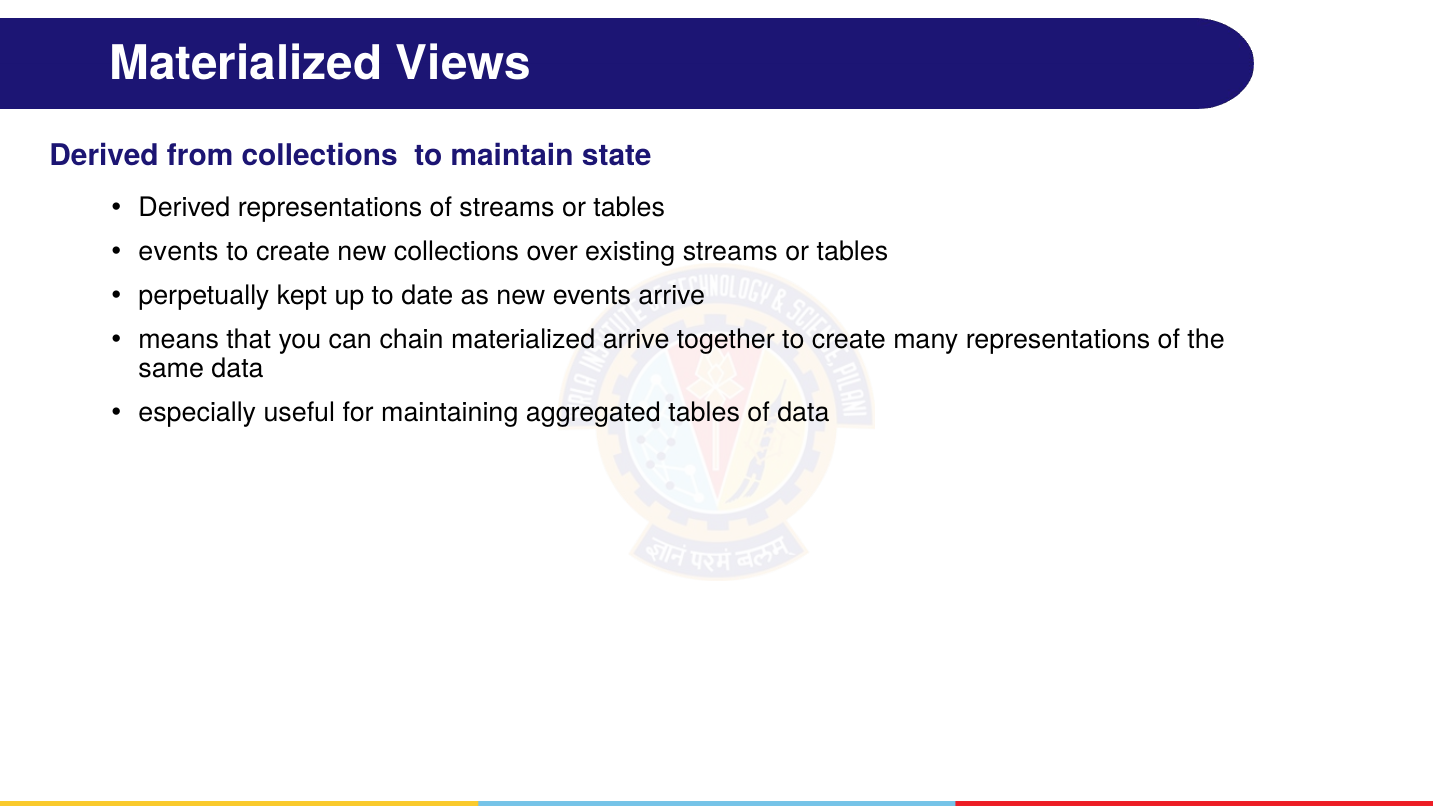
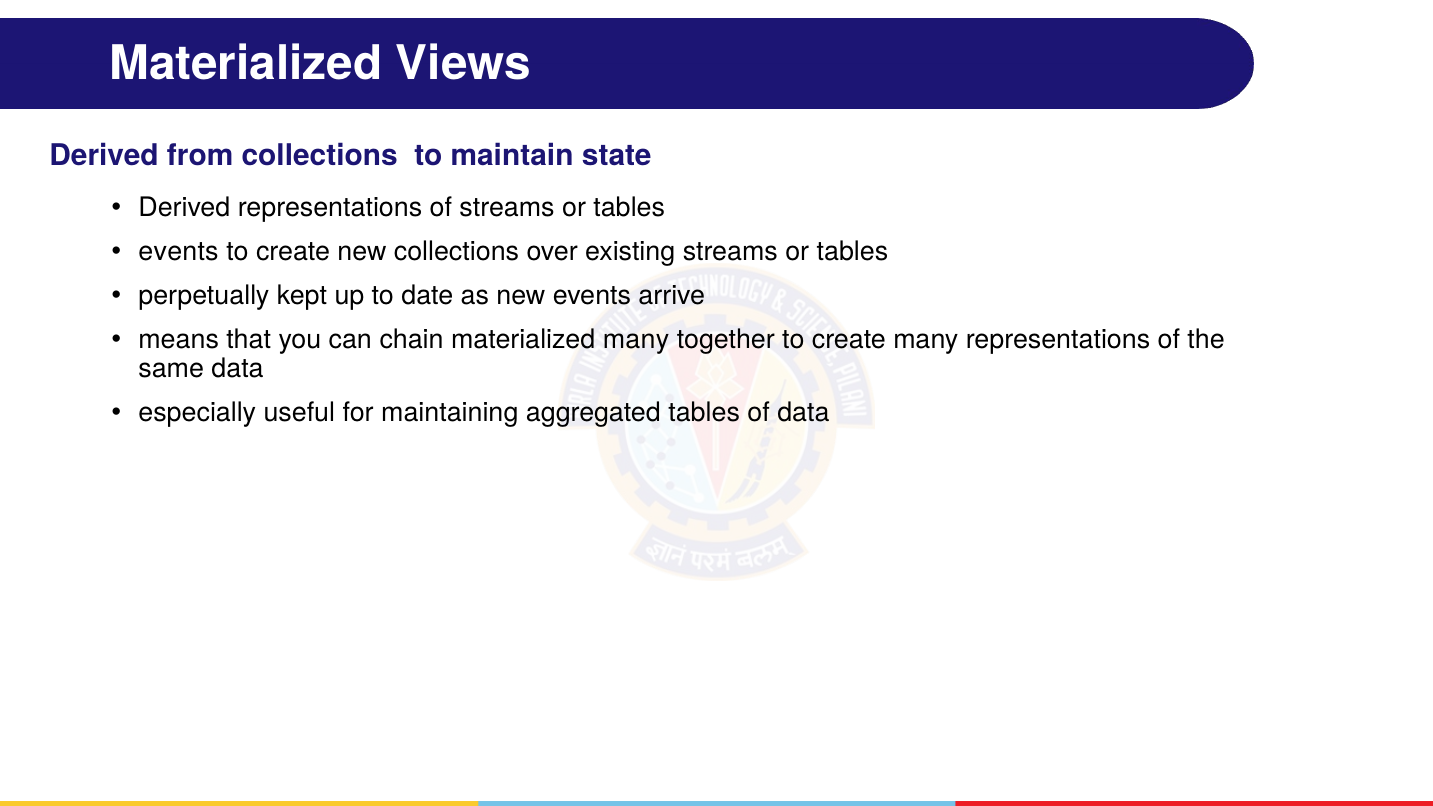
materialized arrive: arrive -> many
